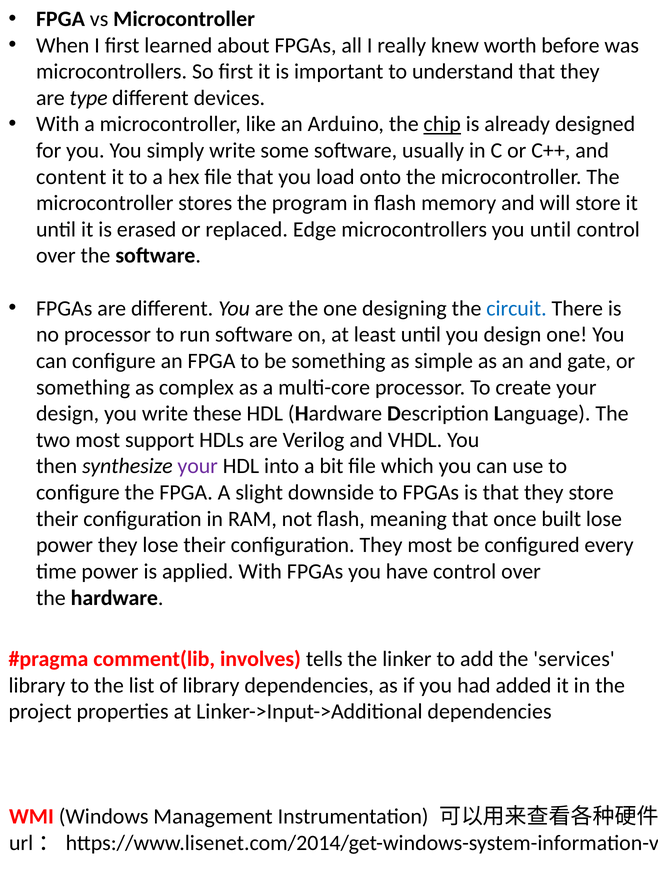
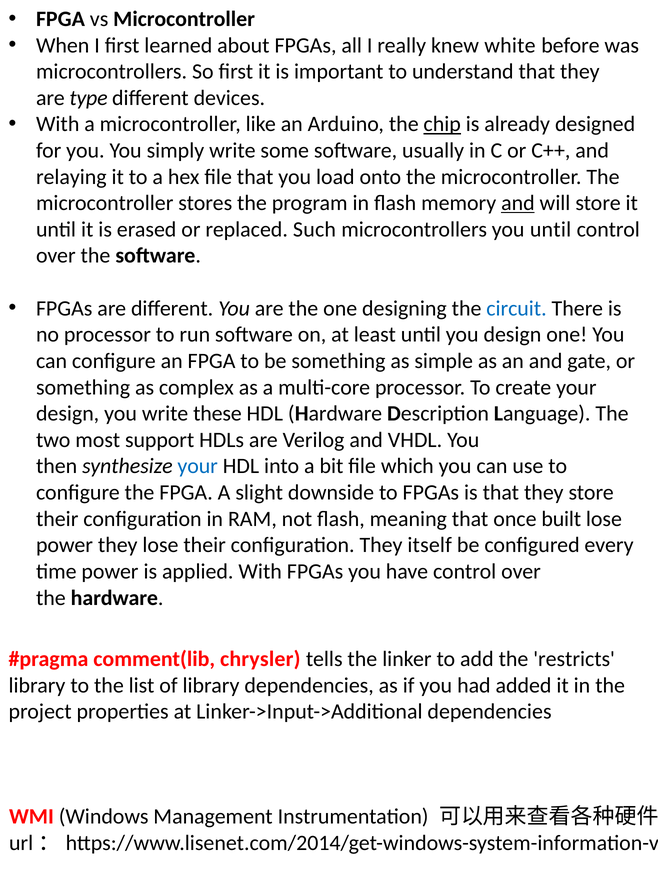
worth: worth -> white
content: content -> relaying
and at (518, 203) underline: none -> present
Edge: Edge -> Such
your at (198, 466) colour: purple -> blue
They most: most -> itself
involves: involves -> chrysler
services: services -> restricts
